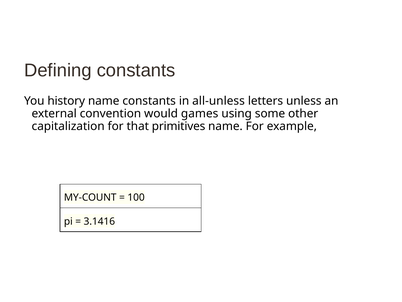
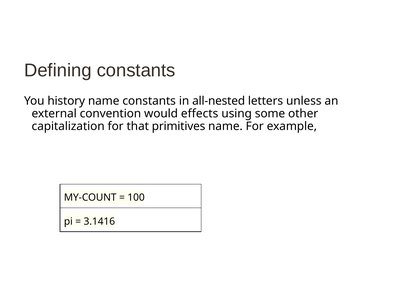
all-unless: all-unless -> all-nested
games: games -> effects
